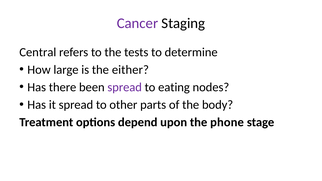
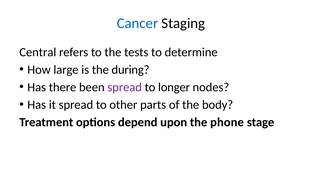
Cancer colour: purple -> blue
either: either -> during
eating: eating -> longer
